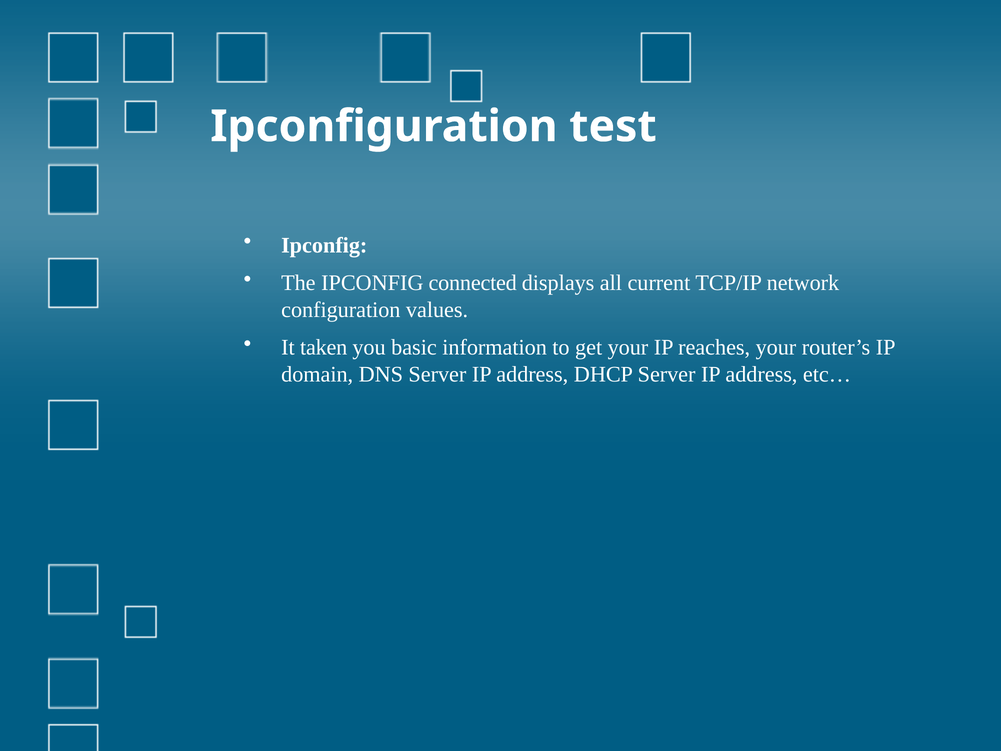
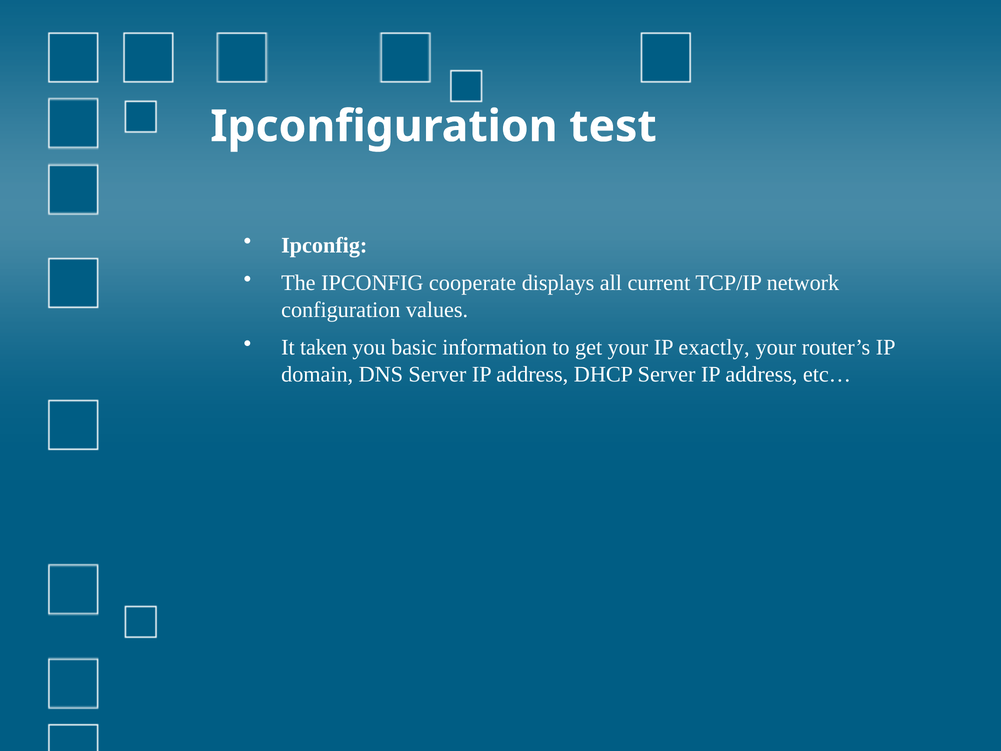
connected: connected -> cooperate
reaches: reaches -> exactly
